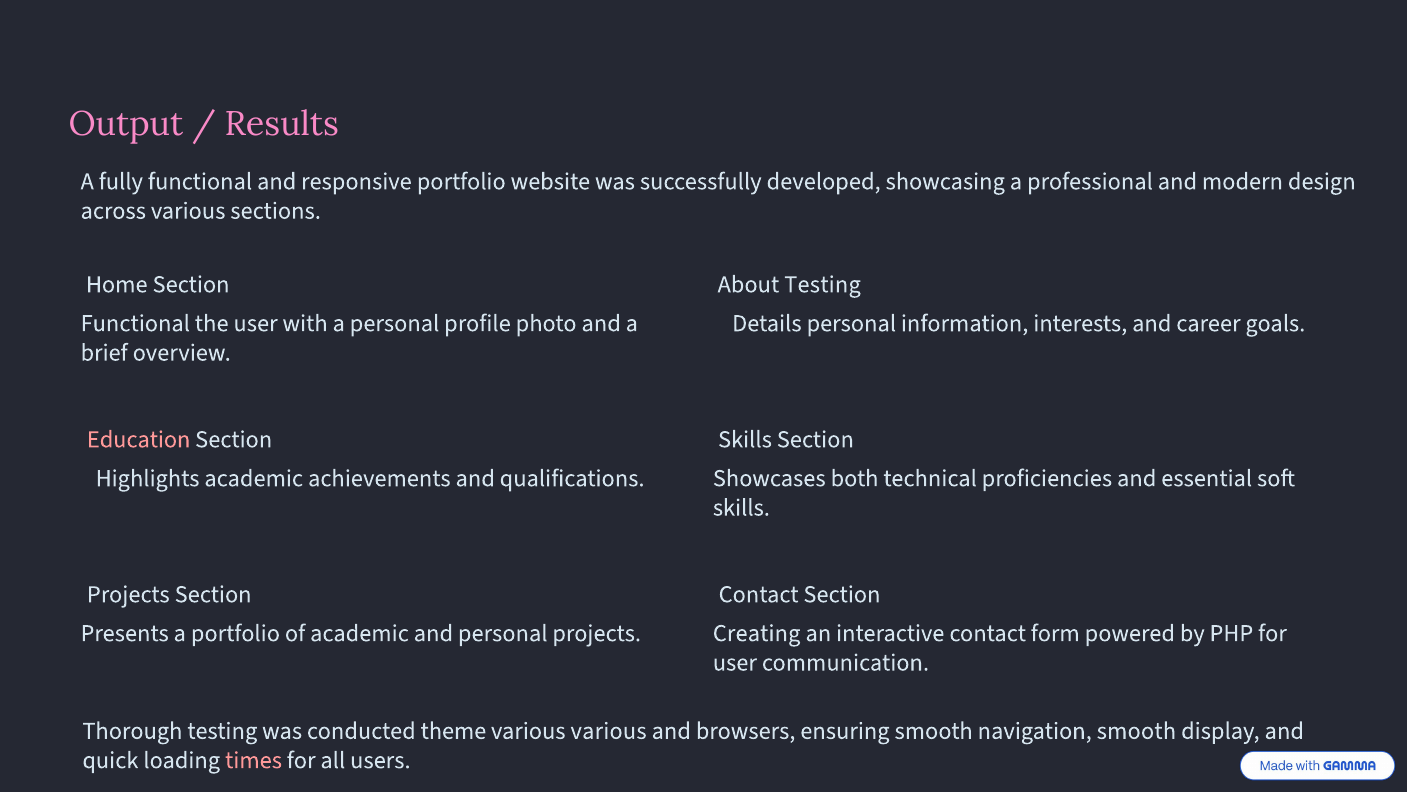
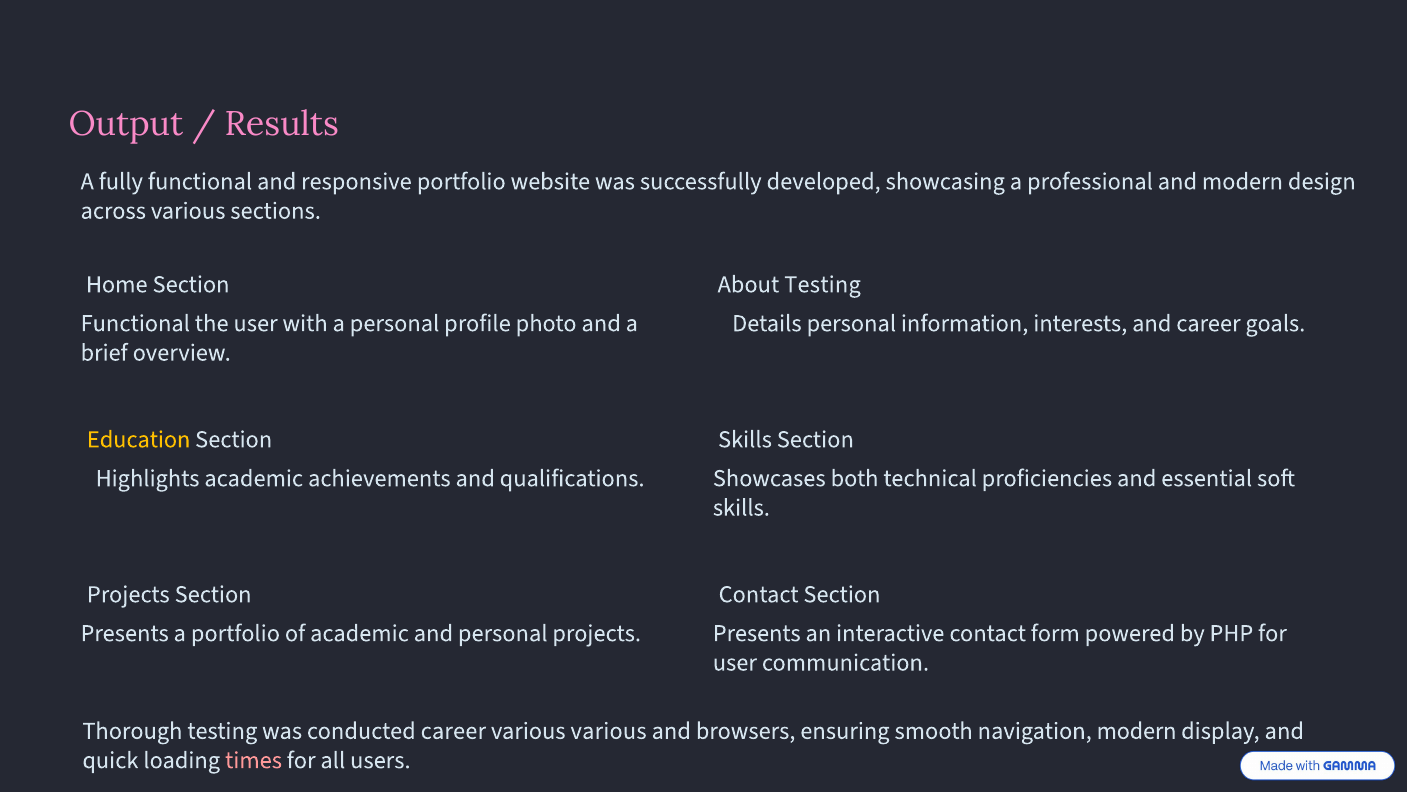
Education colour: pink -> yellow
Creating at (757, 633): Creating -> Presents
conducted theme: theme -> career
navigation smooth: smooth -> modern
